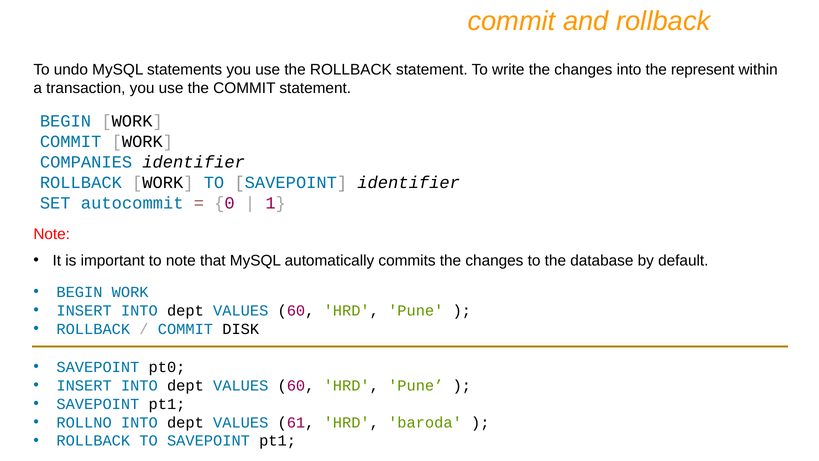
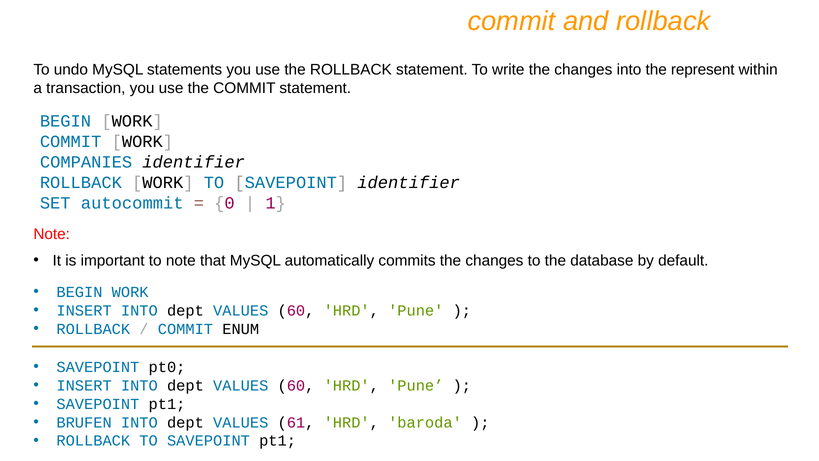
DISK: DISK -> ENUM
ROLLNO: ROLLNO -> BRUFEN
